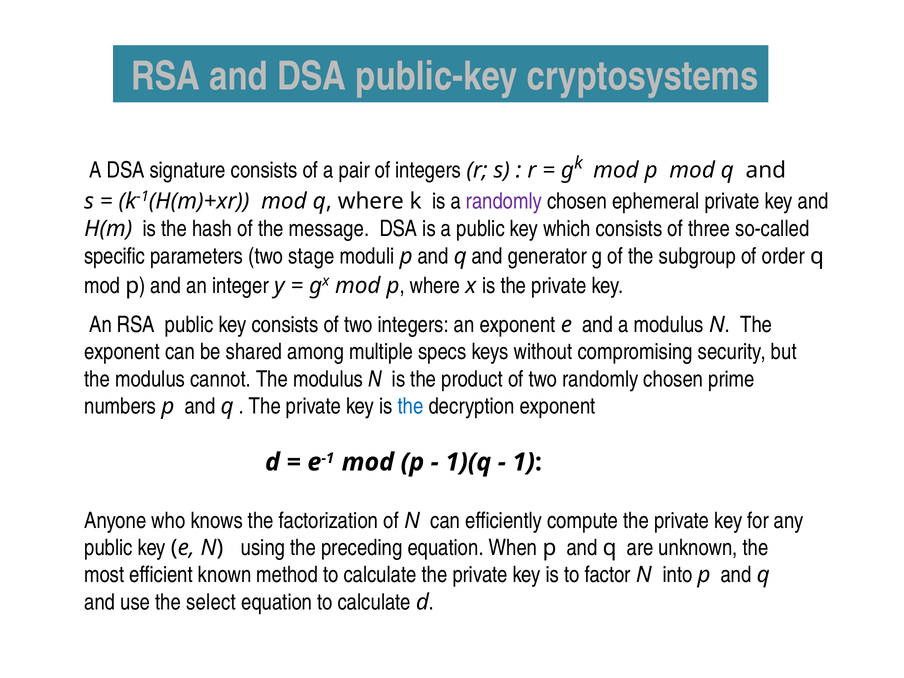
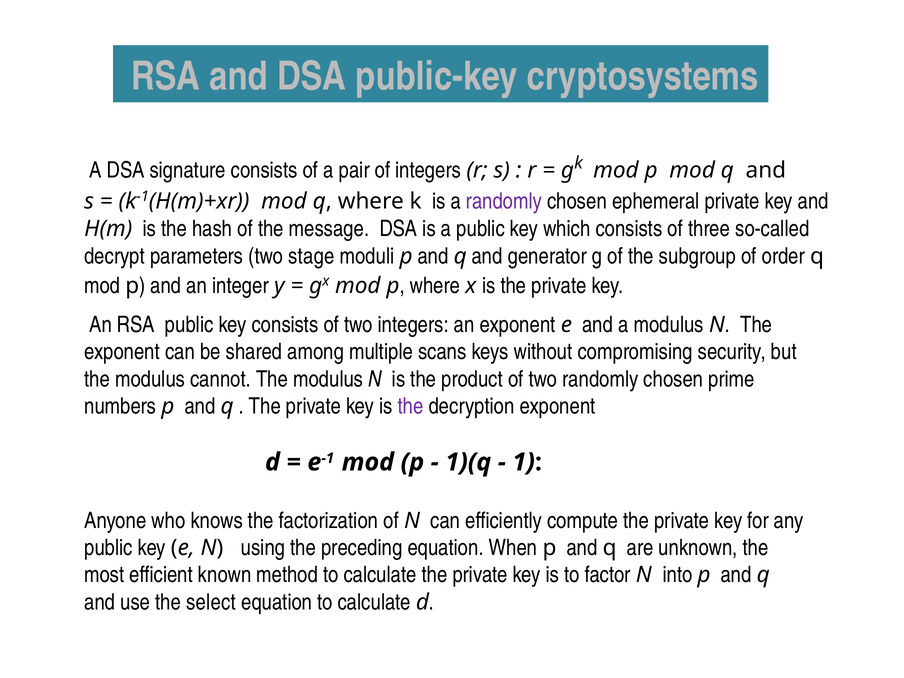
specific: specific -> decrypt
specs: specs -> scans
the at (411, 406) colour: blue -> purple
